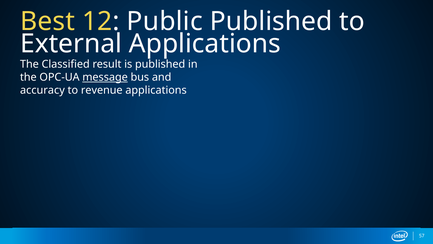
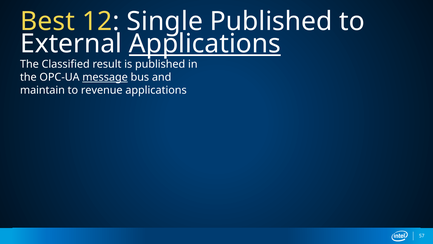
Public: Public -> Single
Applications at (205, 44) underline: none -> present
accuracy: accuracy -> maintain
